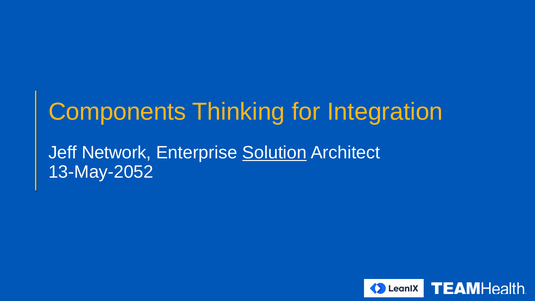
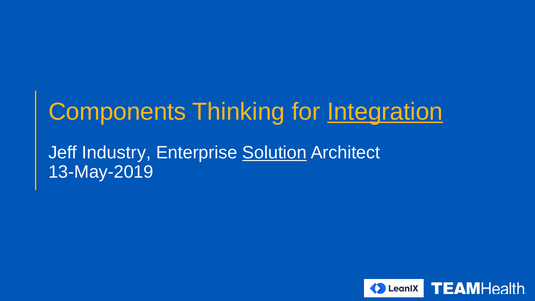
Integration underline: none -> present
Network: Network -> Industry
13-May-2052: 13-May-2052 -> 13-May-2019
